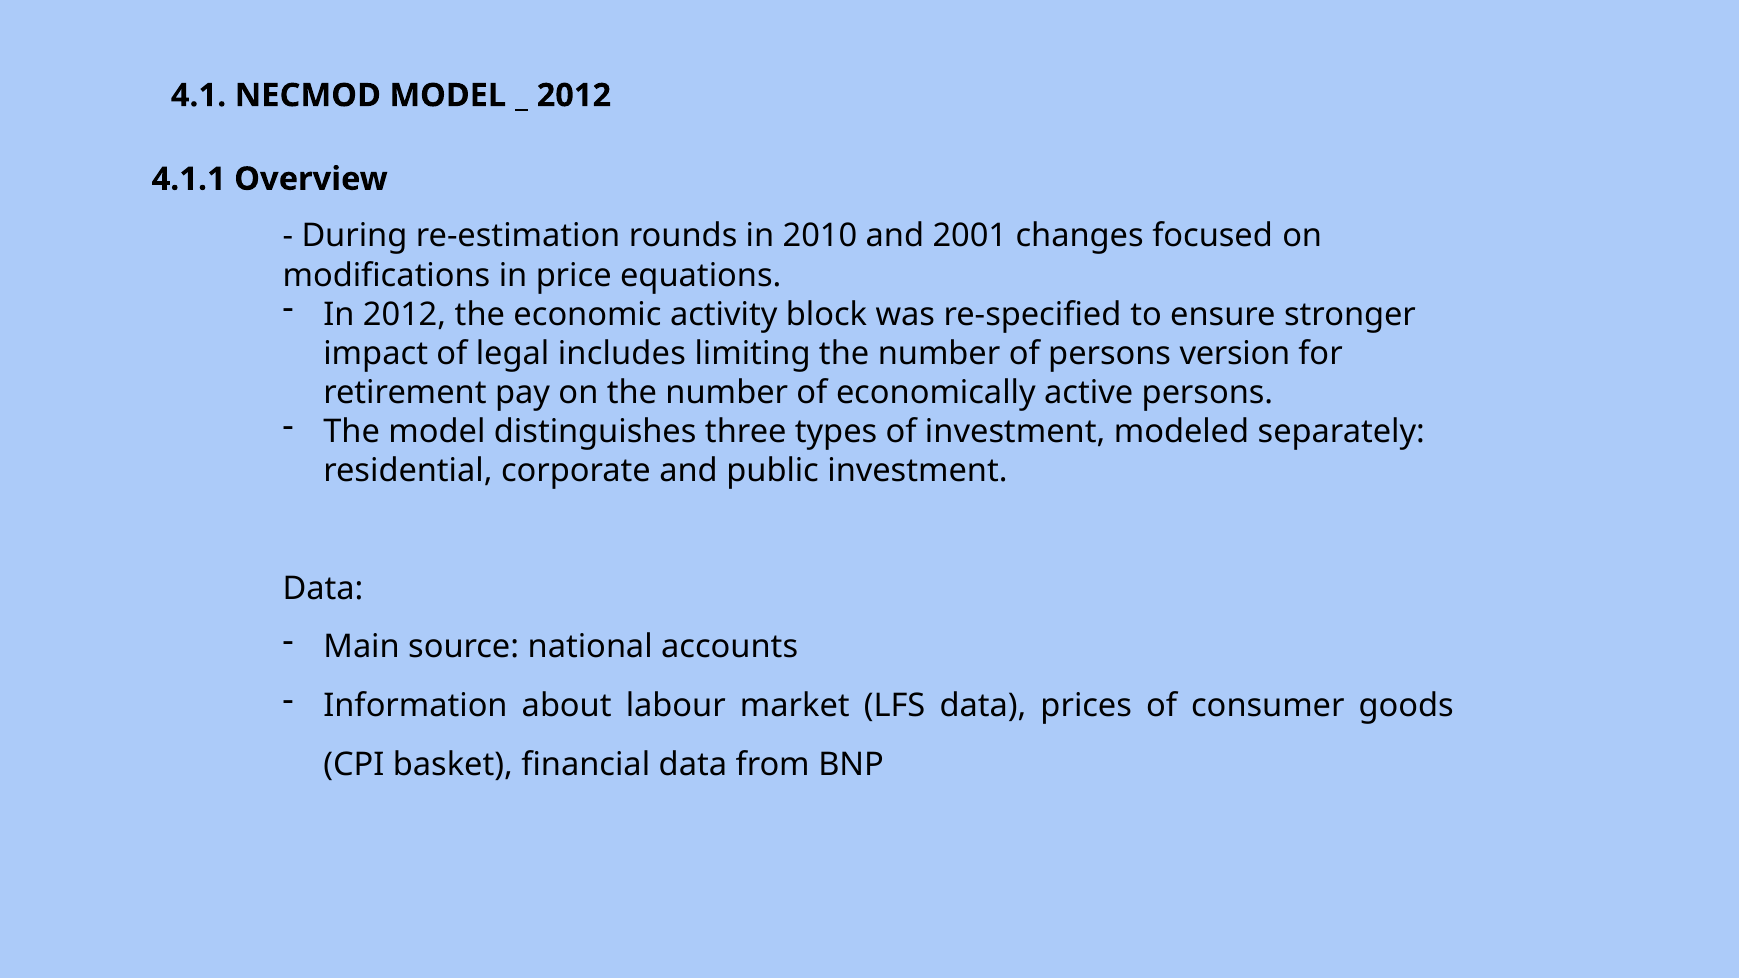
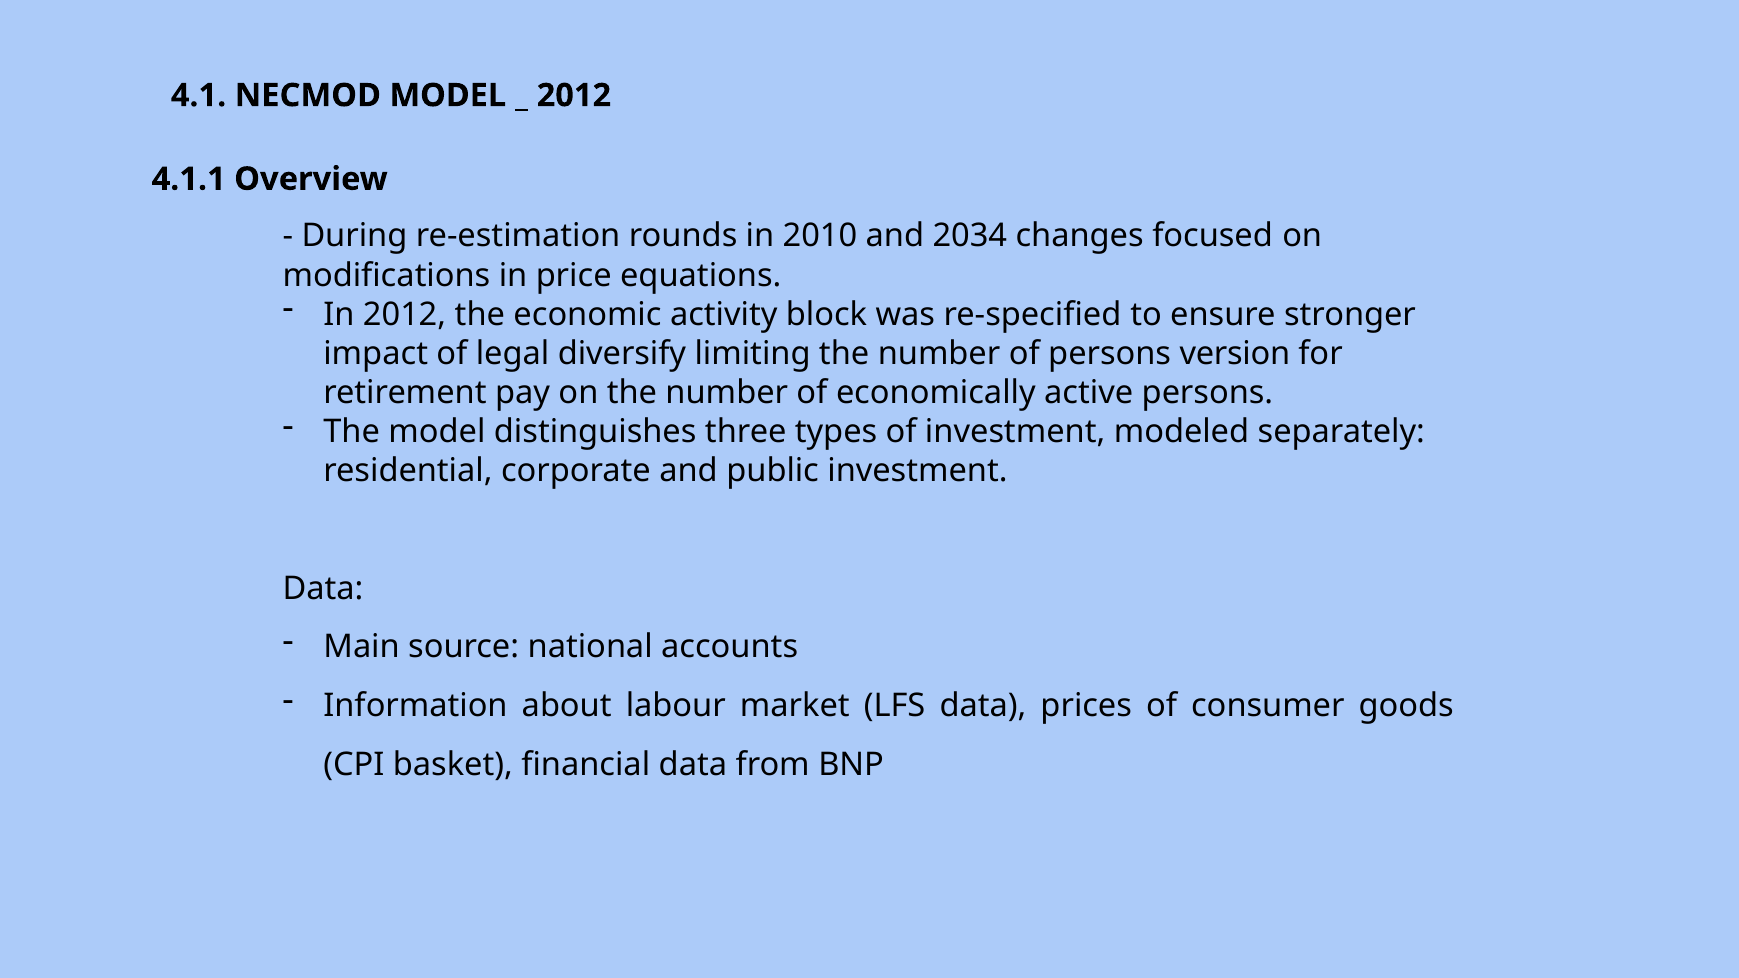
2001: 2001 -> 2034
includes: includes -> diversify
